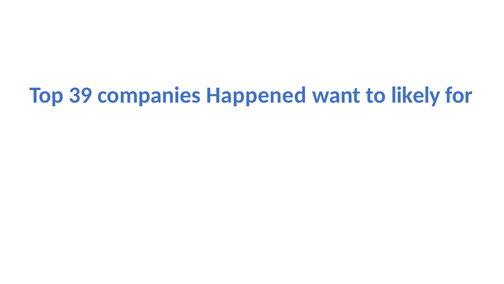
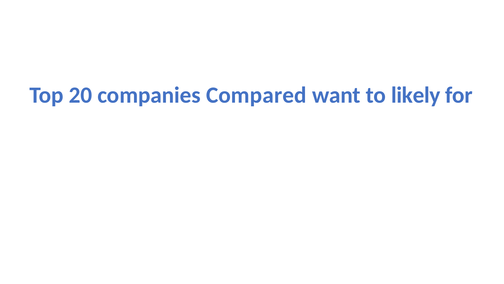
39: 39 -> 20
Happened: Happened -> Compared
